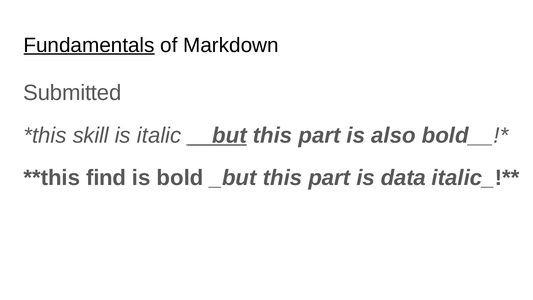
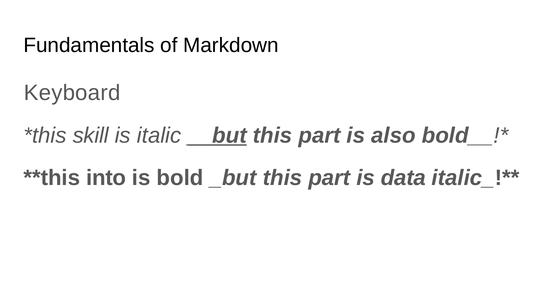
Fundamentals underline: present -> none
Submitted: Submitted -> Keyboard
find: find -> into
